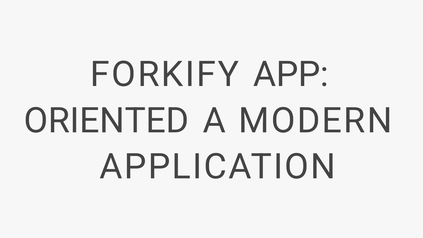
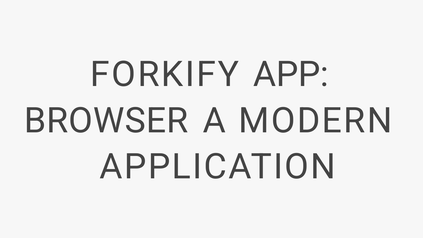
ORIENTED: ORIENTED -> BROWSER
